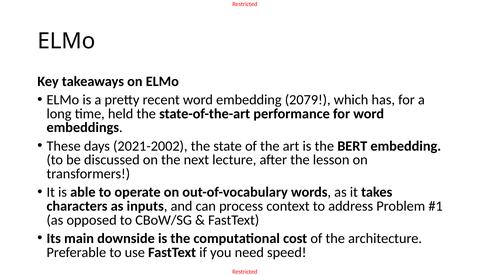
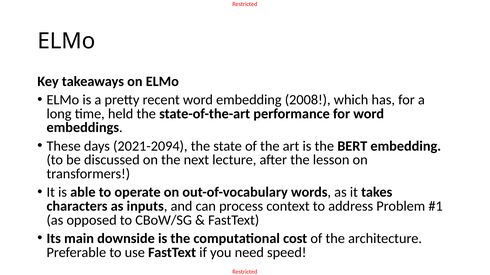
2079: 2079 -> 2008
2021-2002: 2021-2002 -> 2021-2094
